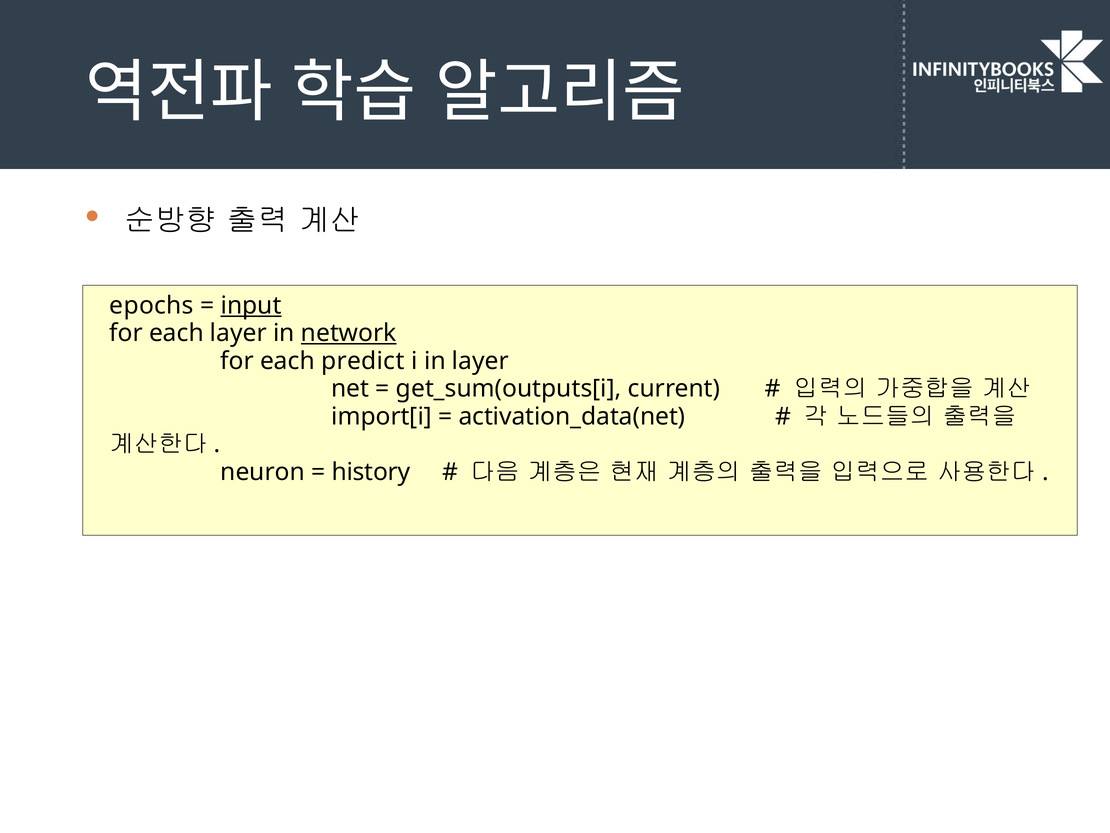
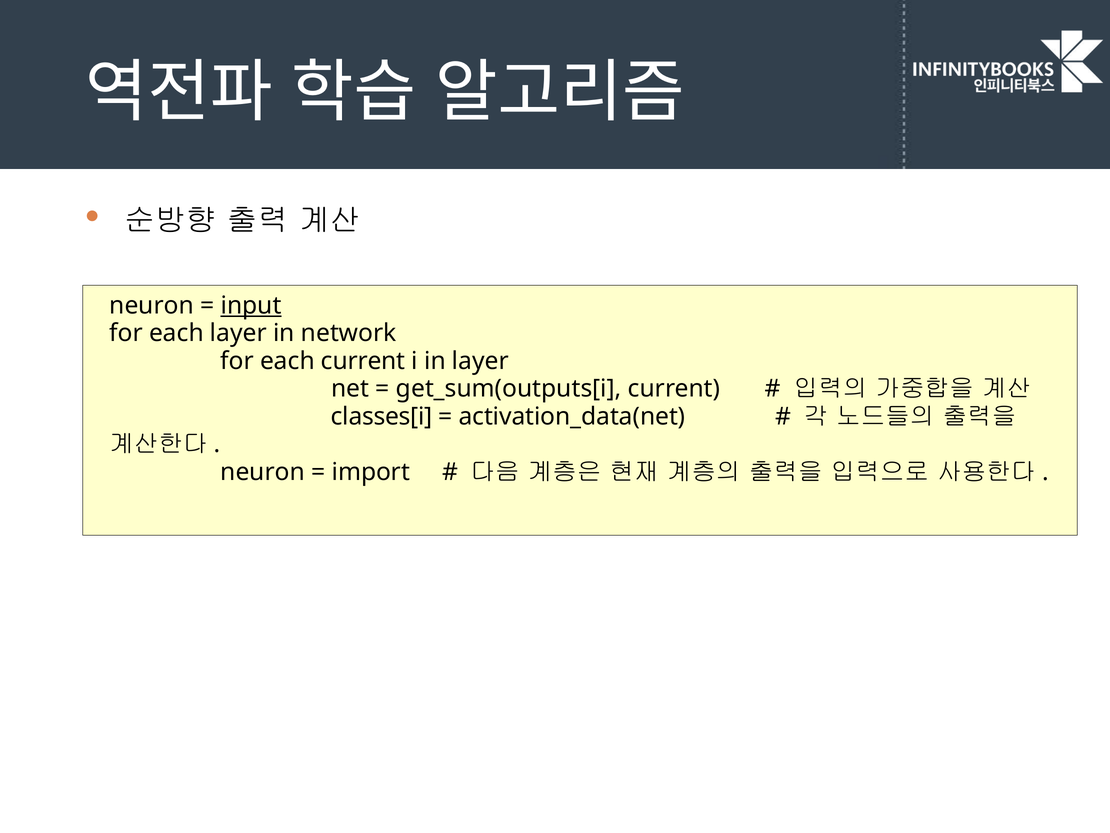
epochs at (152, 305): epochs -> neuron
network underline: present -> none
each predict: predict -> current
import[i: import[i -> classes[i
history: history -> import
